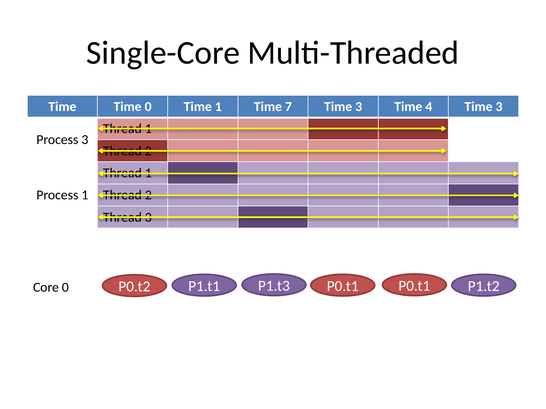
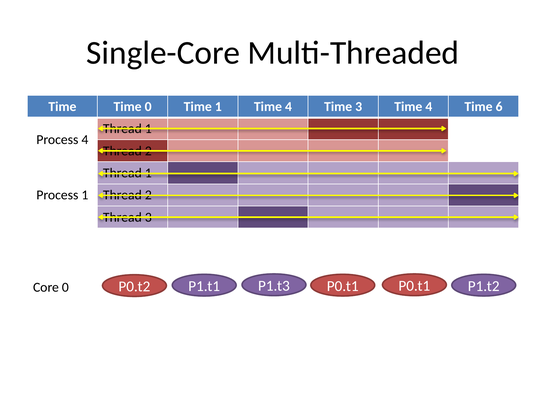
1 Time 7: 7 -> 4
4 Time 3: 3 -> 6
Process 3: 3 -> 4
